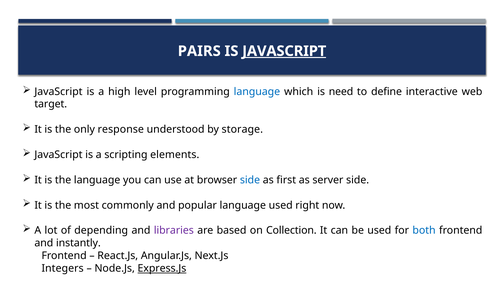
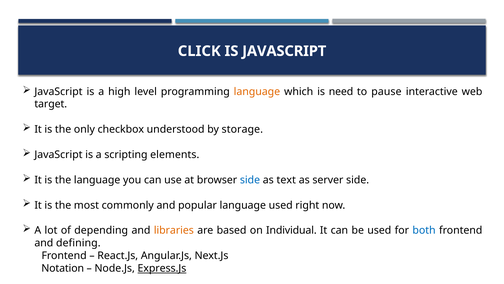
PAIRS: PAIRS -> CLICK
JAVASCRIPT at (284, 51) underline: present -> none
language at (257, 91) colour: blue -> orange
define: define -> pause
response: response -> checkbox
first: first -> text
libraries colour: purple -> orange
Collection: Collection -> Individual
instantly: instantly -> defining
Integers: Integers -> Notation
